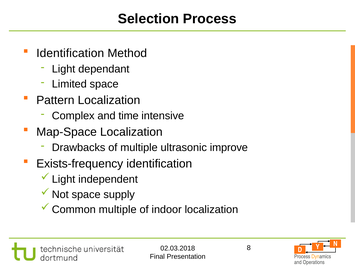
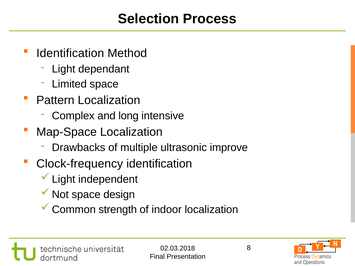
time: time -> long
Exists-frequency: Exists-frequency -> Clock-frequency
supply: supply -> design
multiple at (118, 210): multiple -> strength
